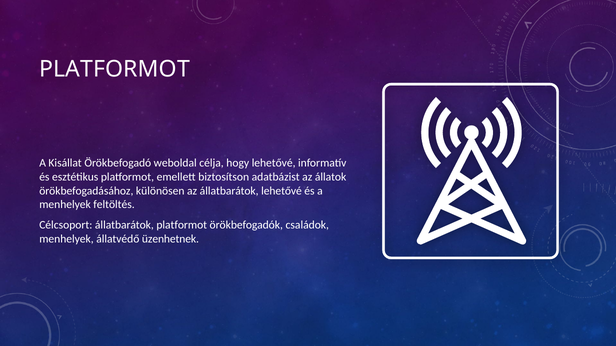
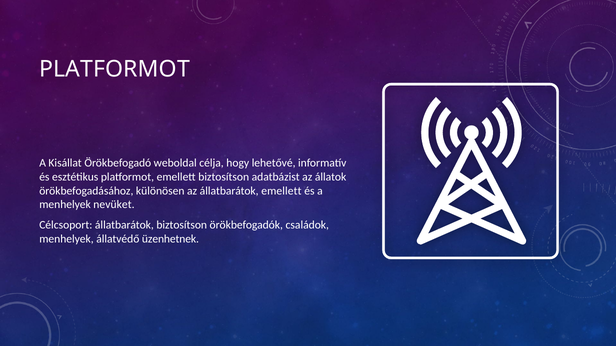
állatbarátok lehetővé: lehetővé -> emellett
feltöltés: feltöltés -> nevüket
állatbarátok platformot: platformot -> biztosítson
